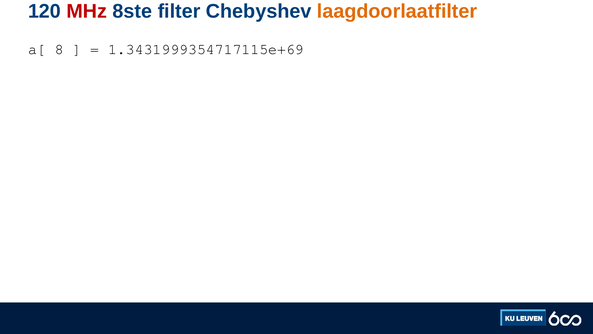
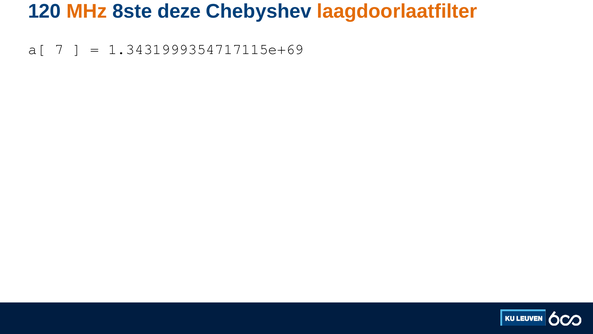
MHz colour: red -> orange
filter: filter -> deze
8: 8 -> 7
